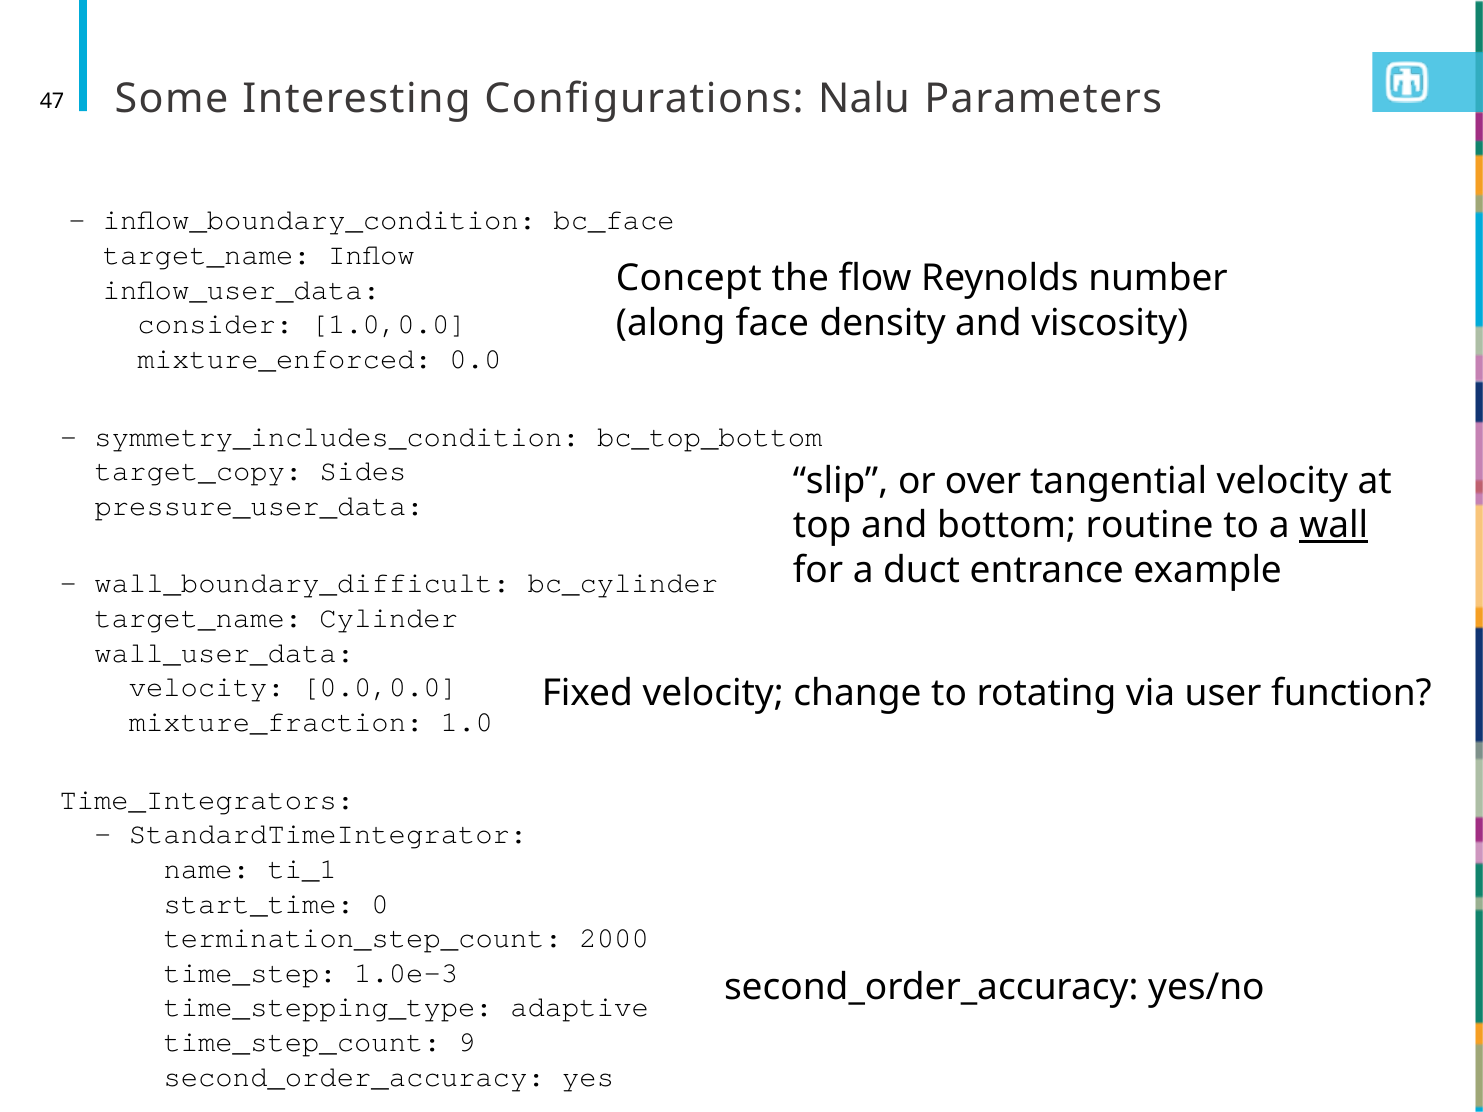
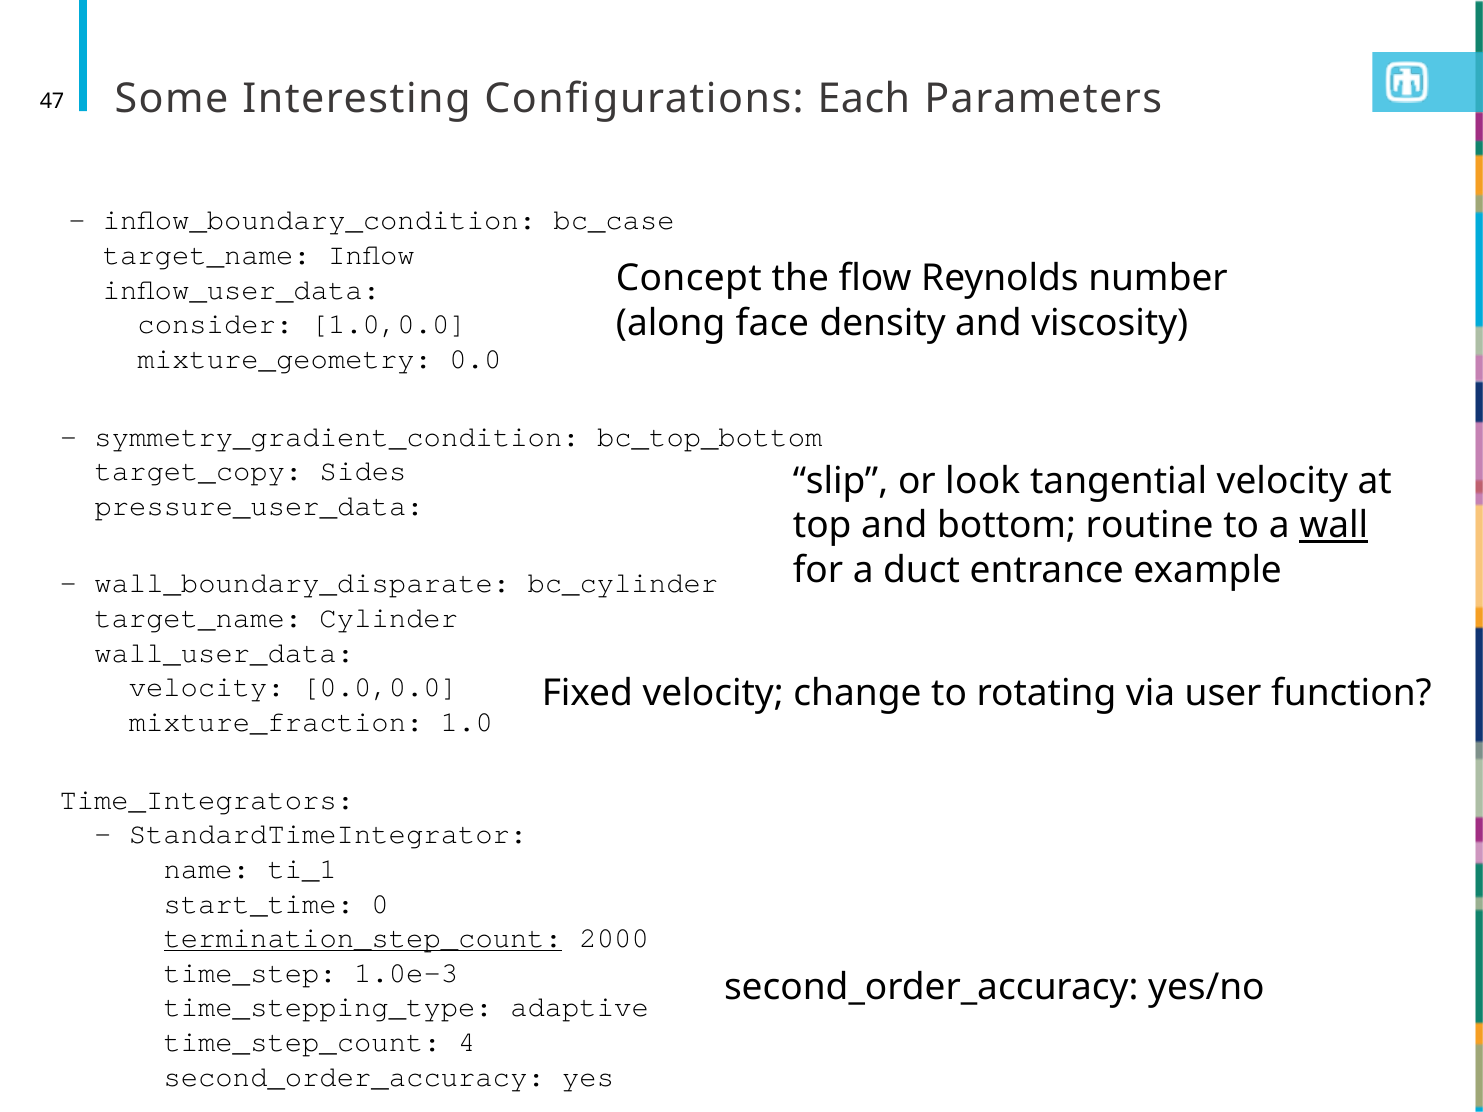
Nalu: Nalu -> Each
bc_face: bc_face -> bc_case
mixture_enforced: mixture_enforced -> mixture_geometry
symmetry_includes_condition: symmetry_includes_condition -> symmetry_gradient_condition
over: over -> look
wall_boundary_difficult: wall_boundary_difficult -> wall_boundary_disparate
termination_step_count underline: none -> present
9: 9 -> 4
